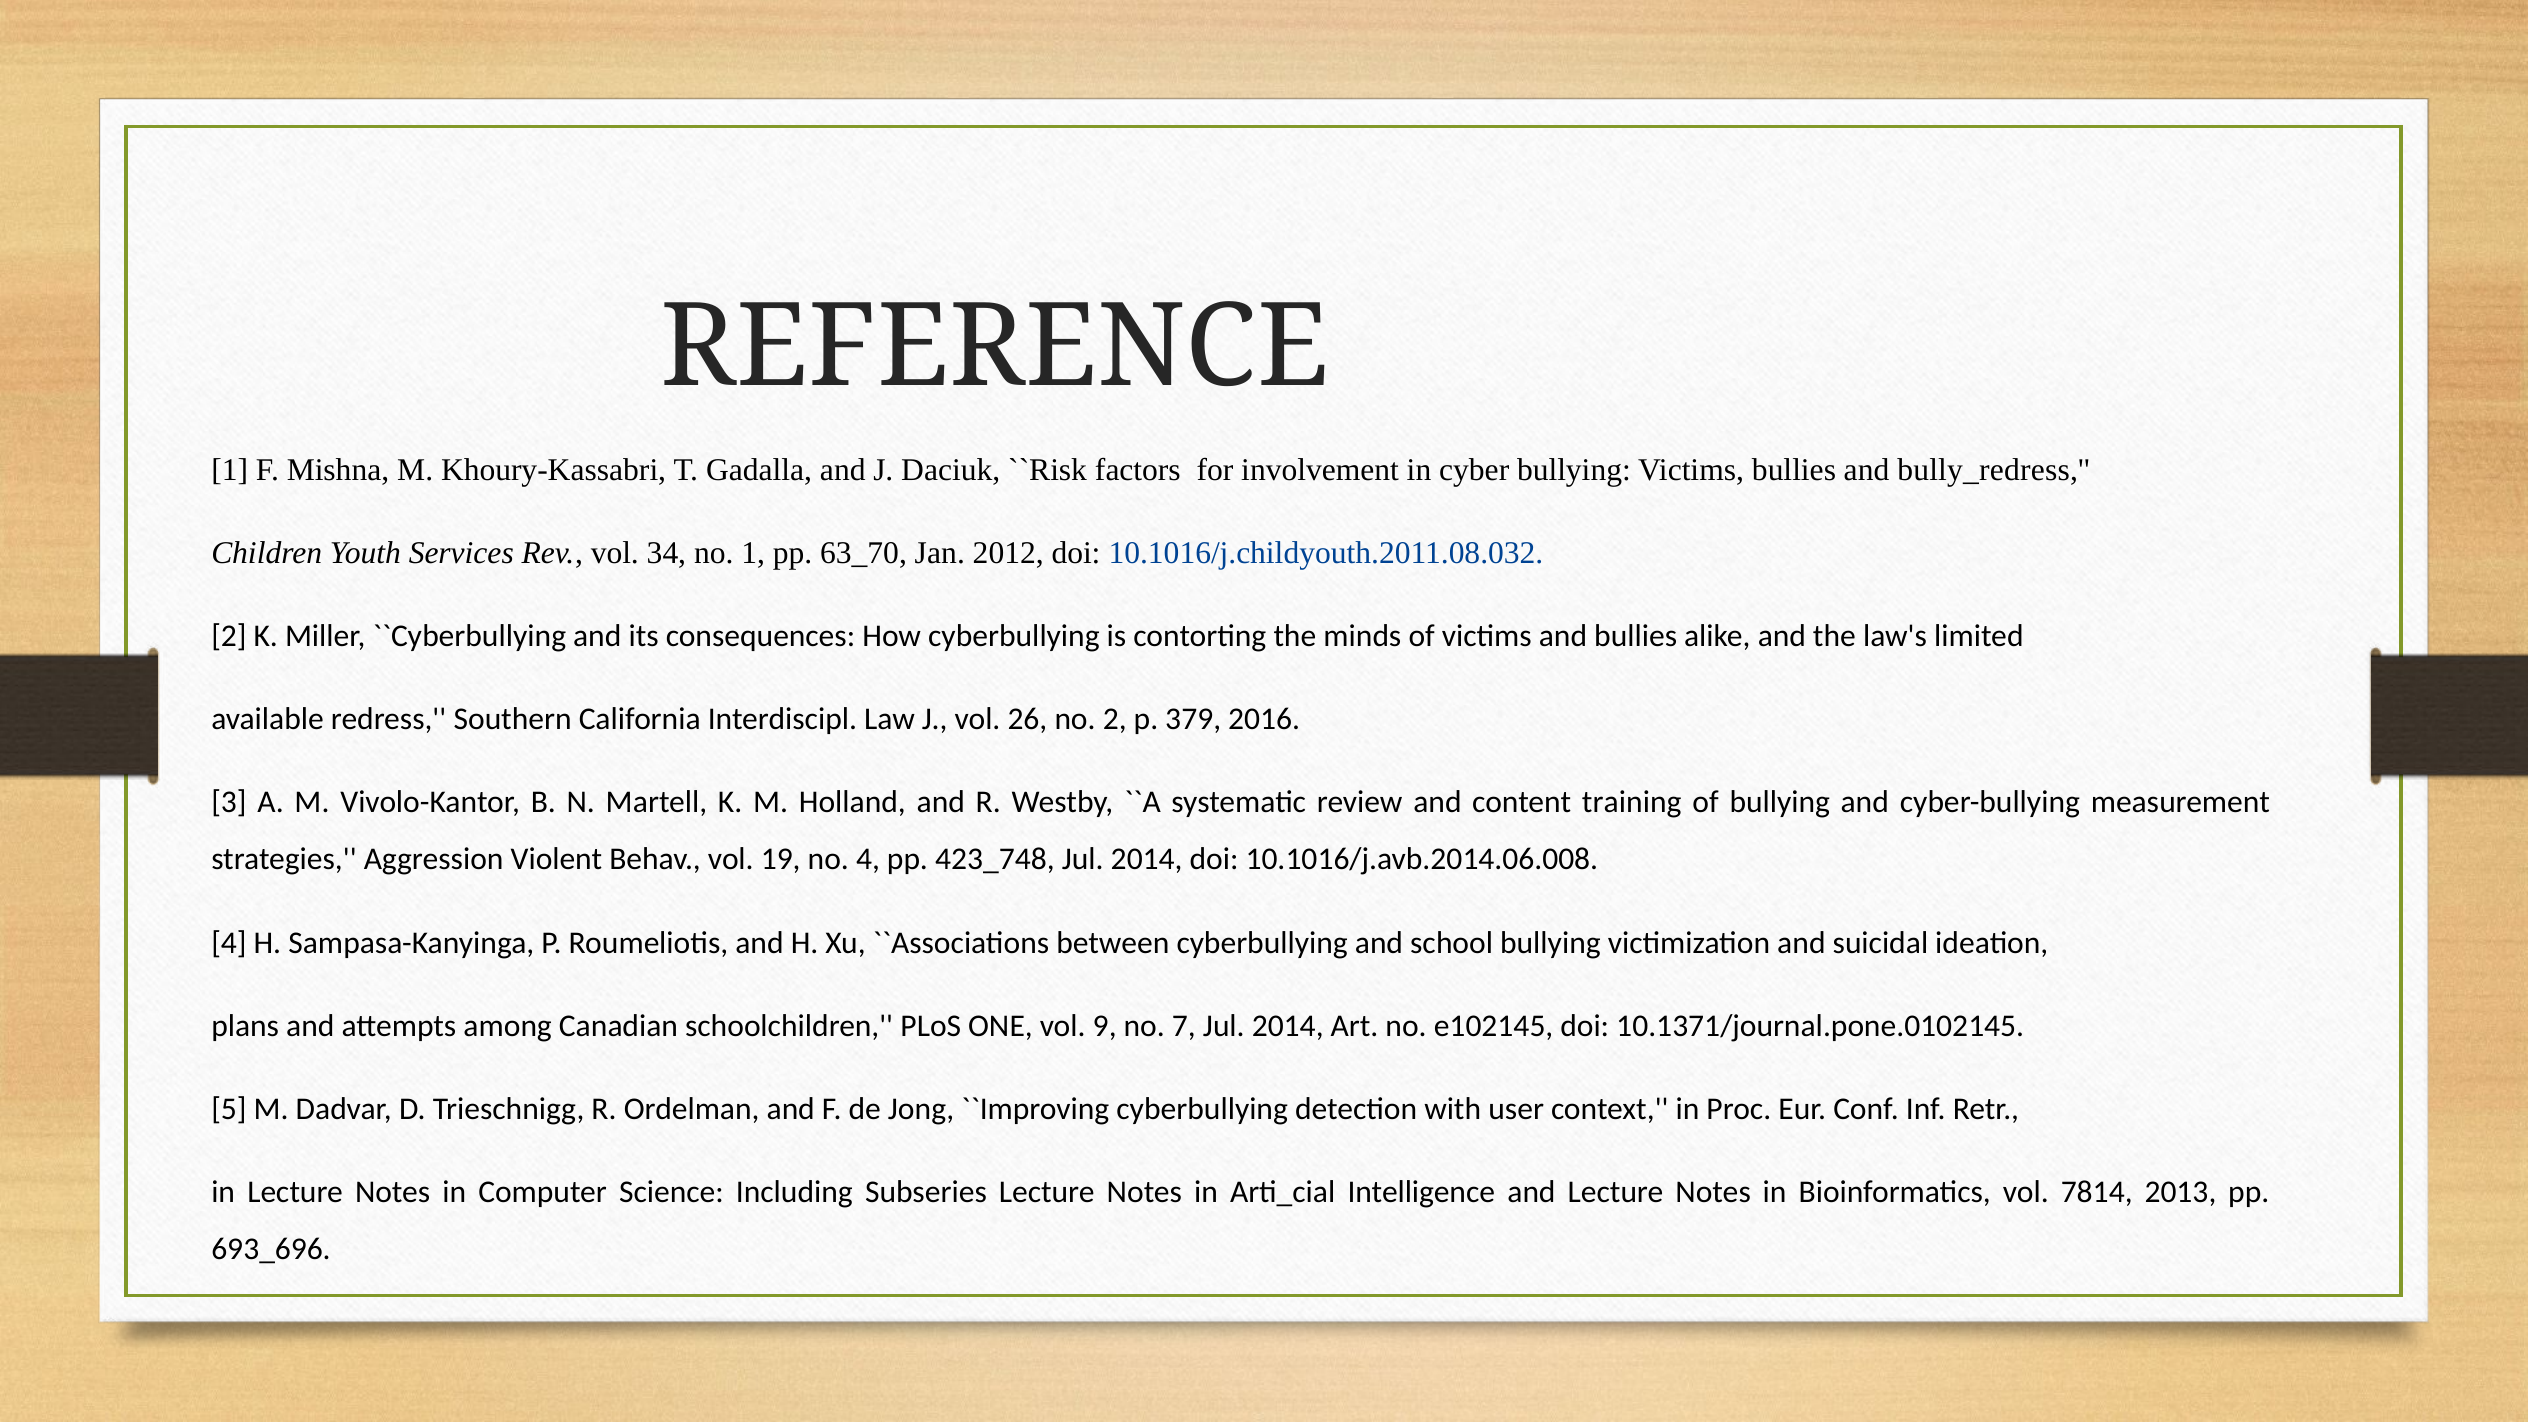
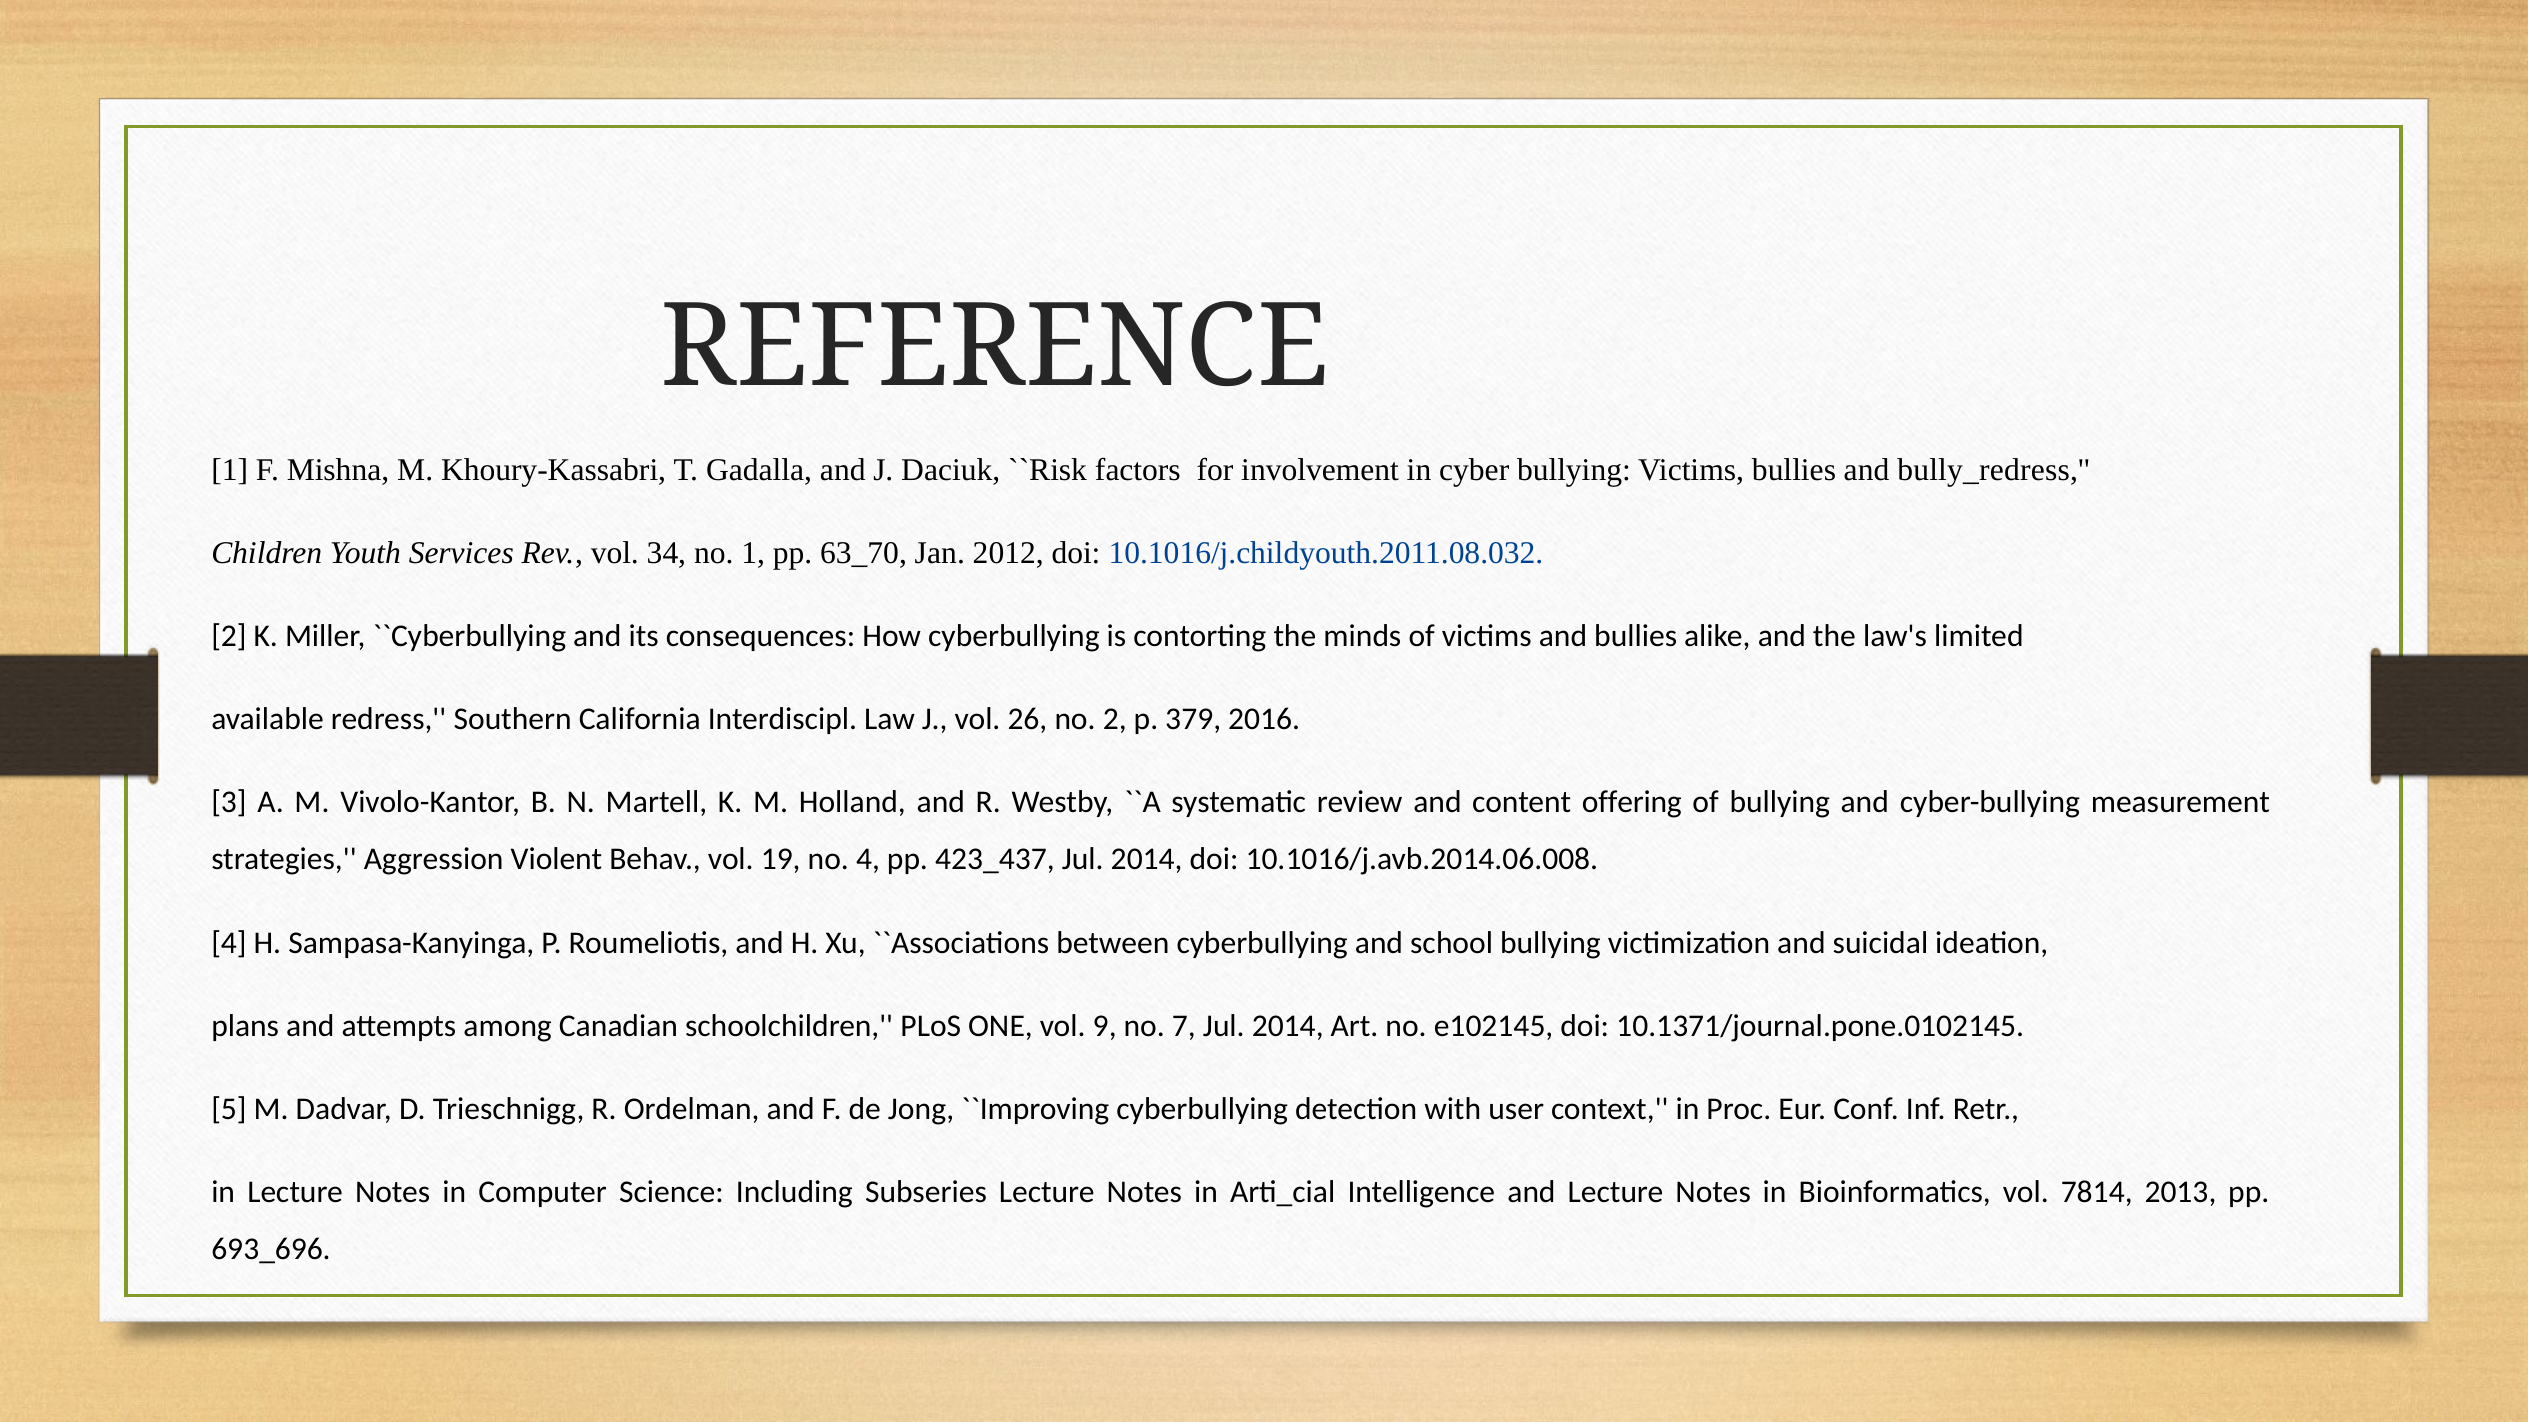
training: training -> offering
423_748: 423_748 -> 423_437
